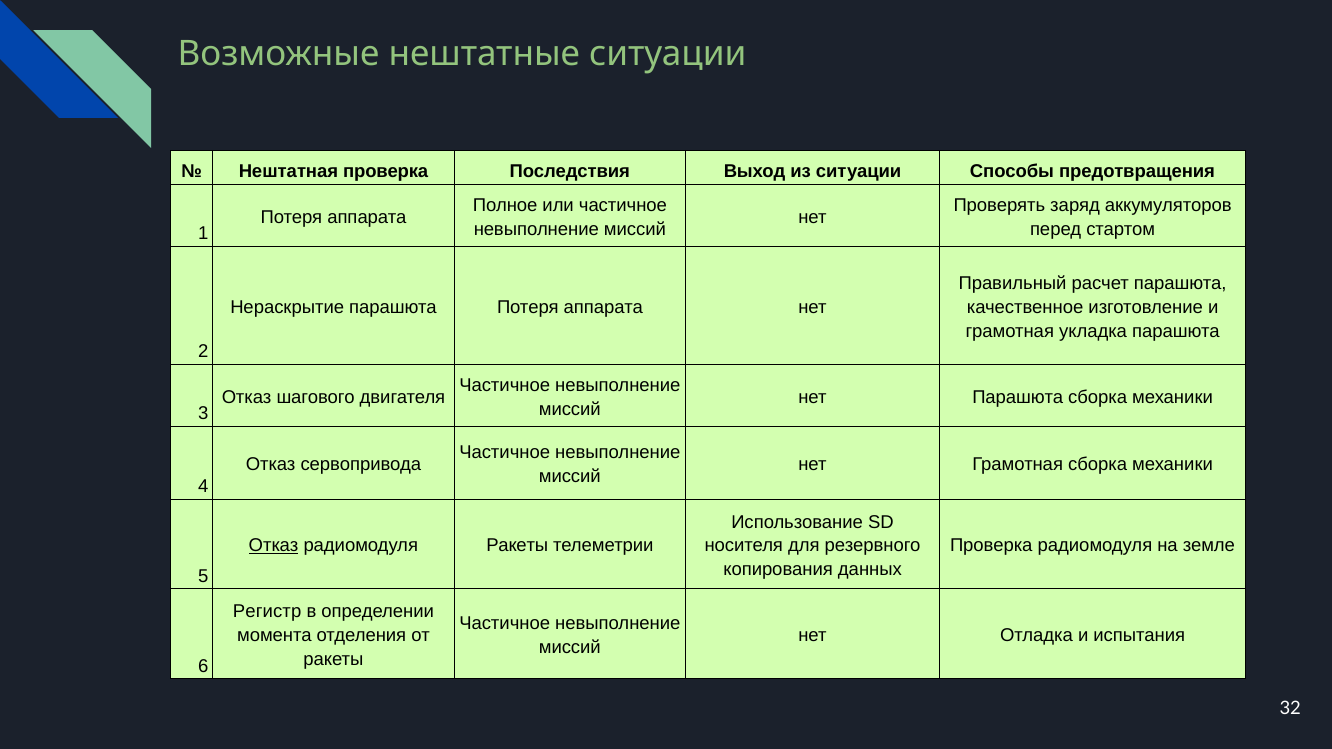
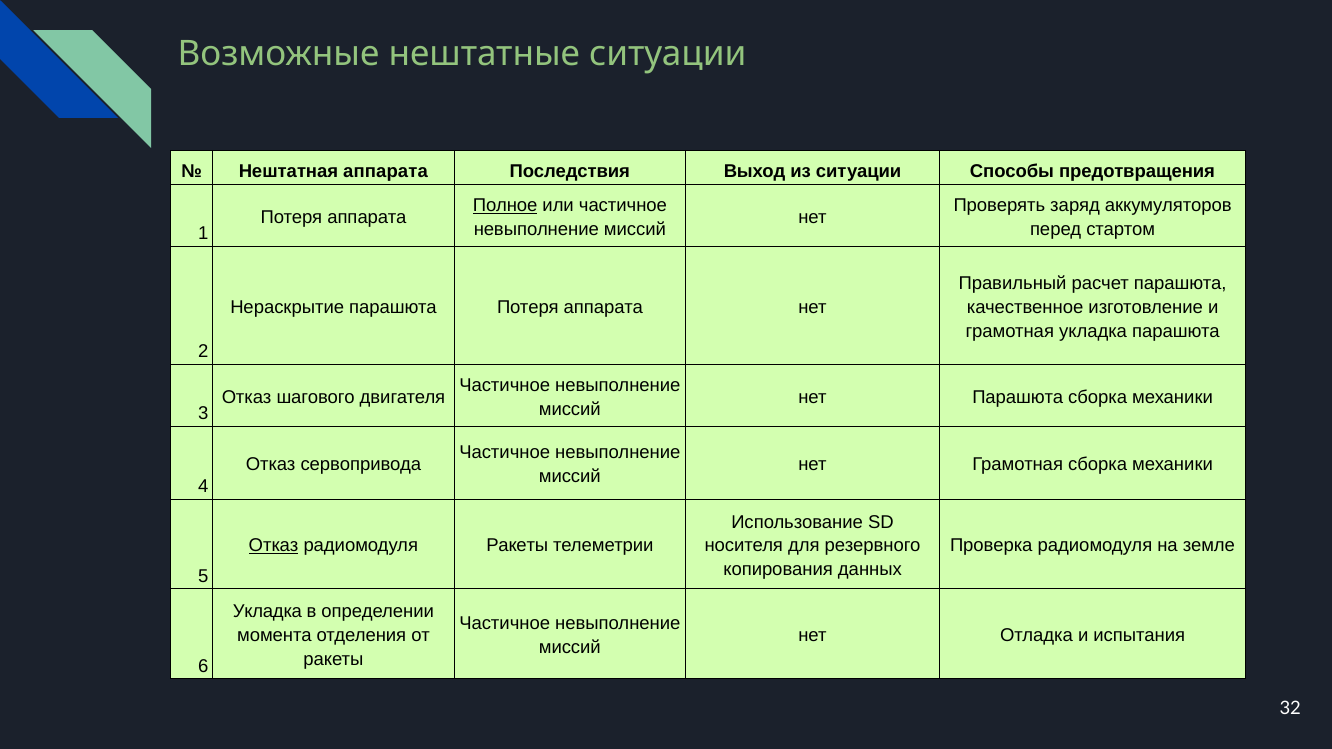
Нештатная проверка: проверка -> аппарата
Полное underline: none -> present
Регистр at (267, 612): Регистр -> Укладка
